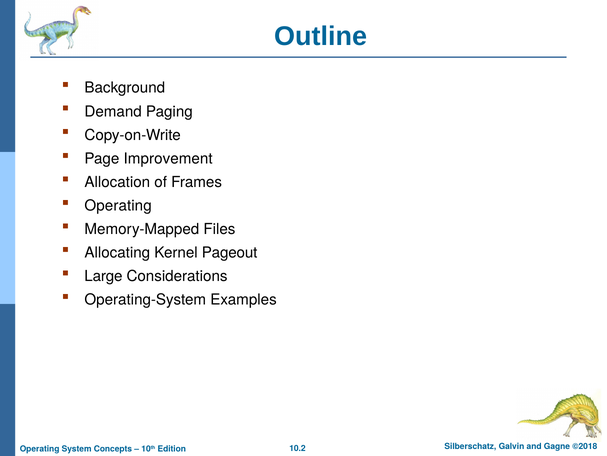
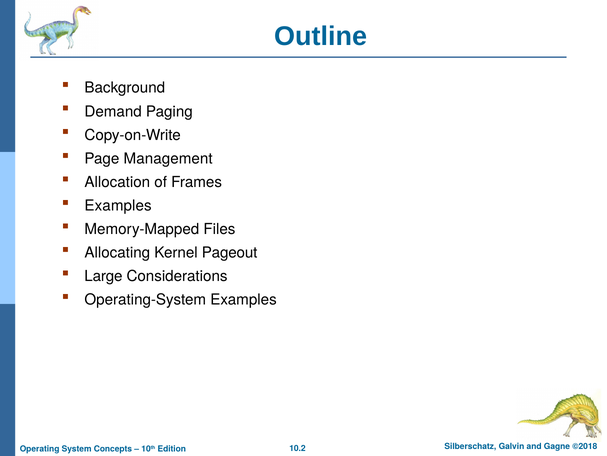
Improvement: Improvement -> Management
Operating at (118, 205): Operating -> Examples
